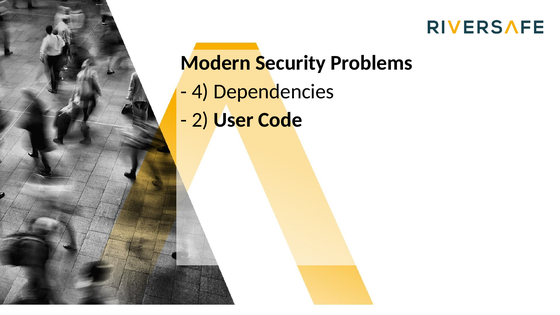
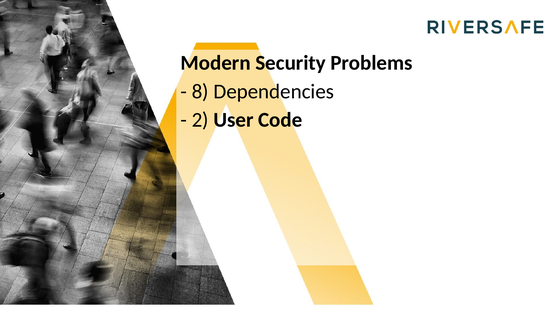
4: 4 -> 8
